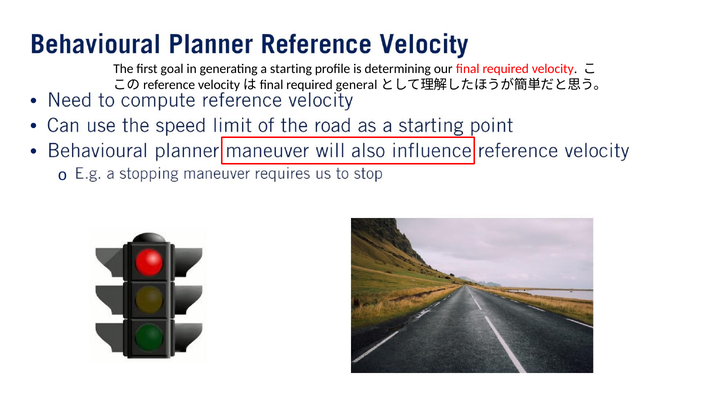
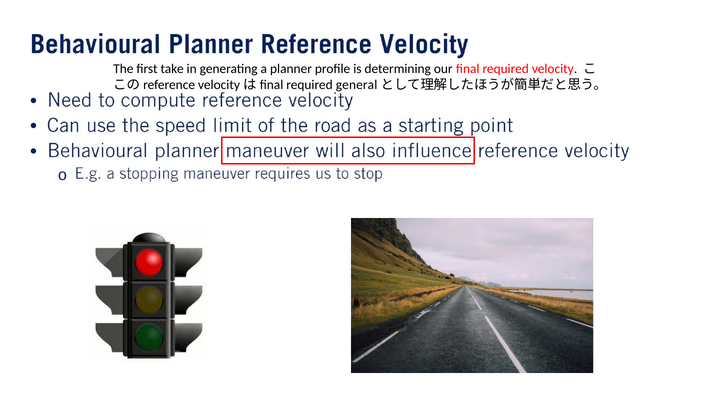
goal: goal -> take
starting: starting -> planner
